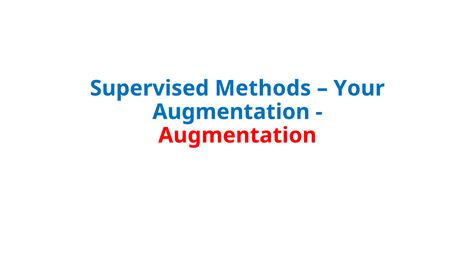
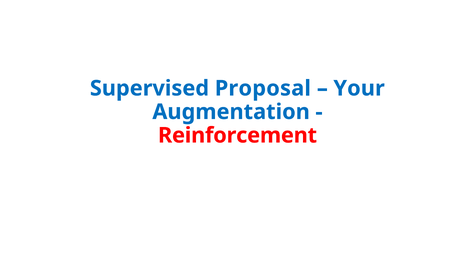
Methods: Methods -> Proposal
Augmentation at (237, 135): Augmentation -> Reinforcement
